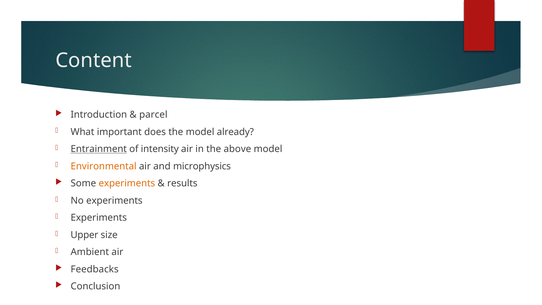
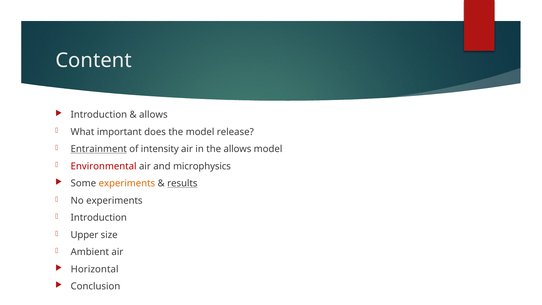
parcel at (153, 115): parcel -> allows
already: already -> release
the above: above -> allows
Environmental colour: orange -> red
results underline: none -> present
Experiments at (99, 218): Experiments -> Introduction
Feedbacks: Feedbacks -> Horizontal
